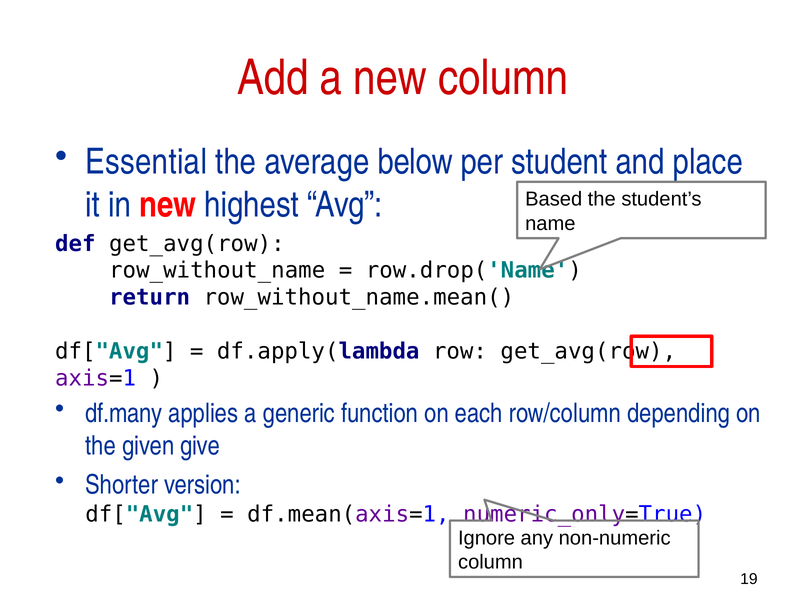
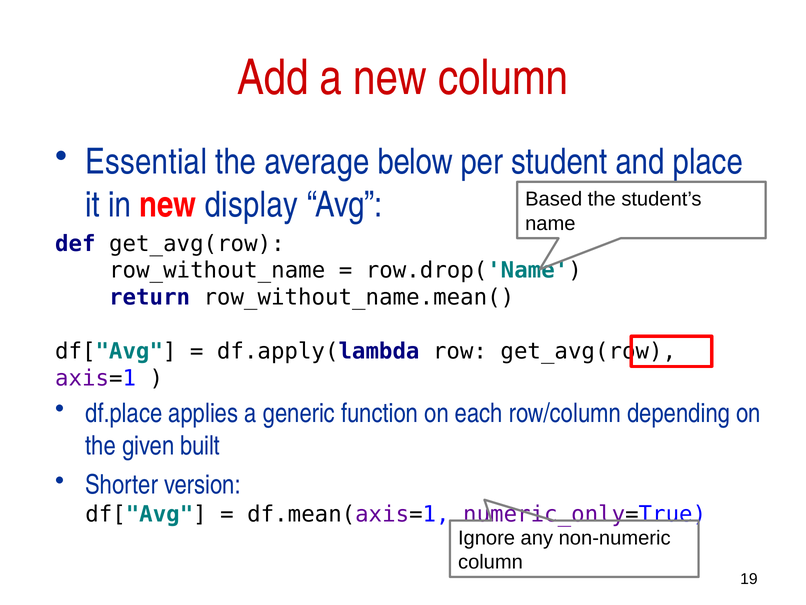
highest: highest -> display
df.many: df.many -> df.place
give: give -> built
